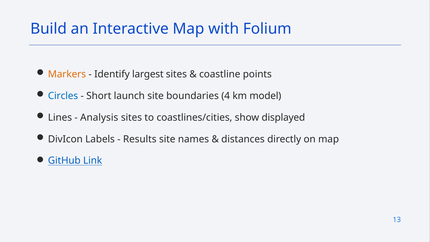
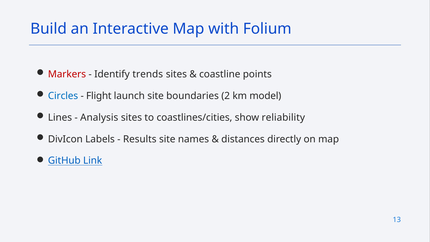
Markers colour: orange -> red
largest: largest -> trends
Short: Short -> Flight
4: 4 -> 2
displayed: displayed -> reliability
